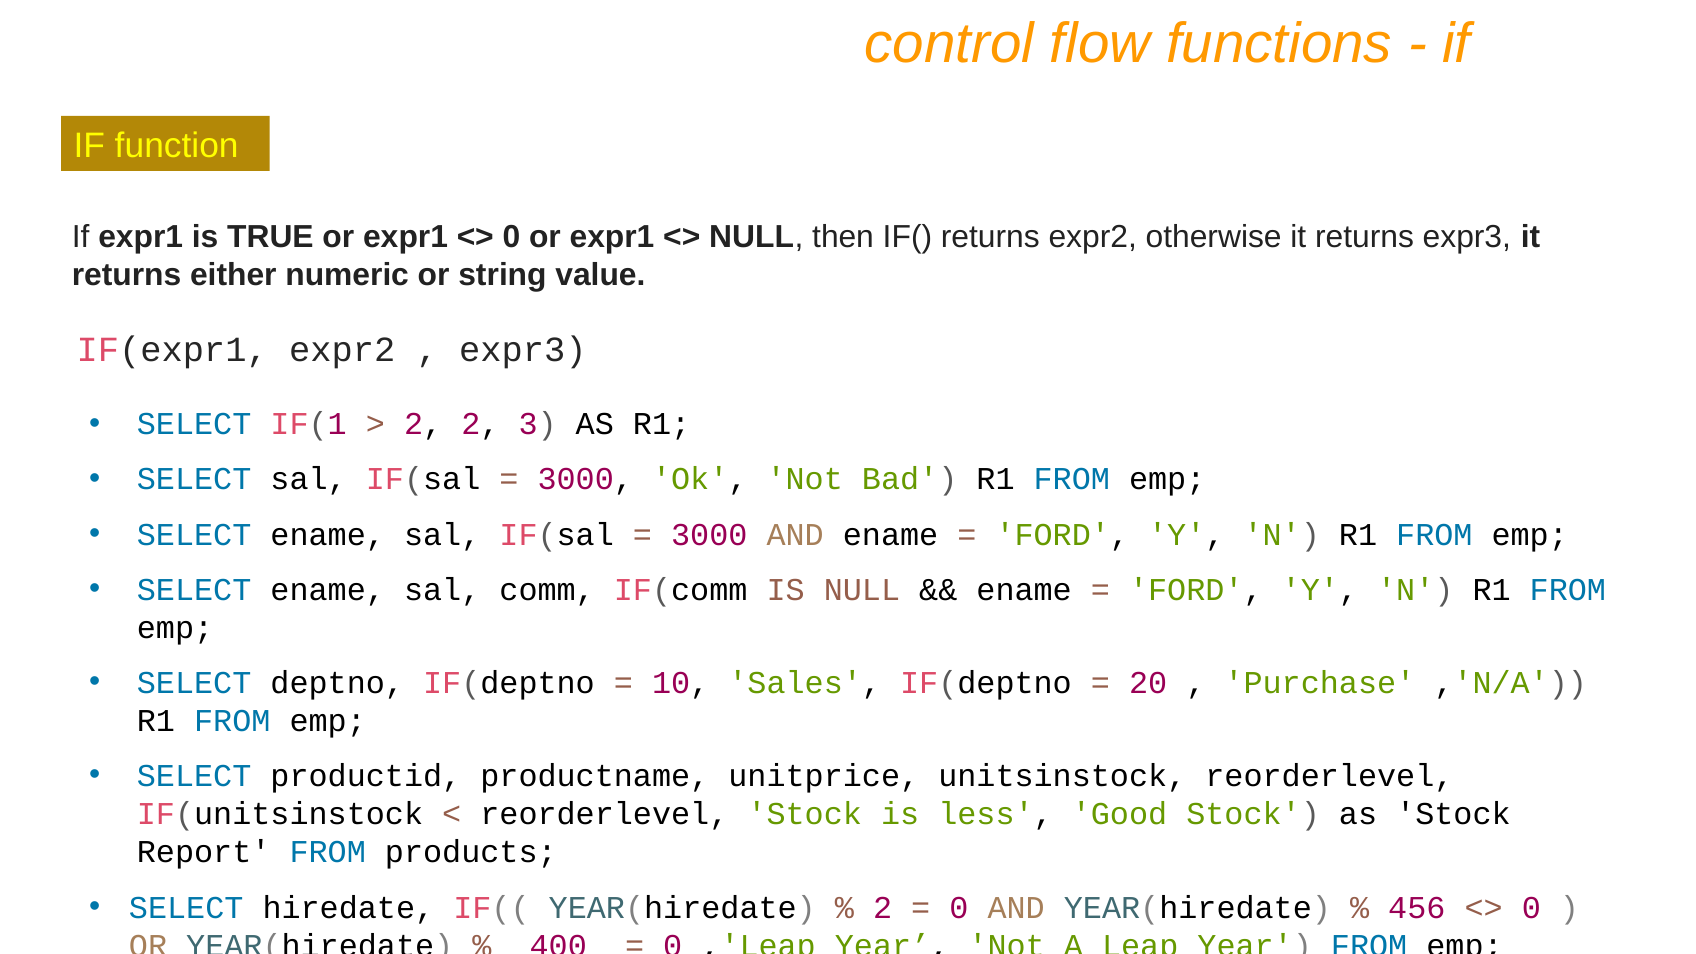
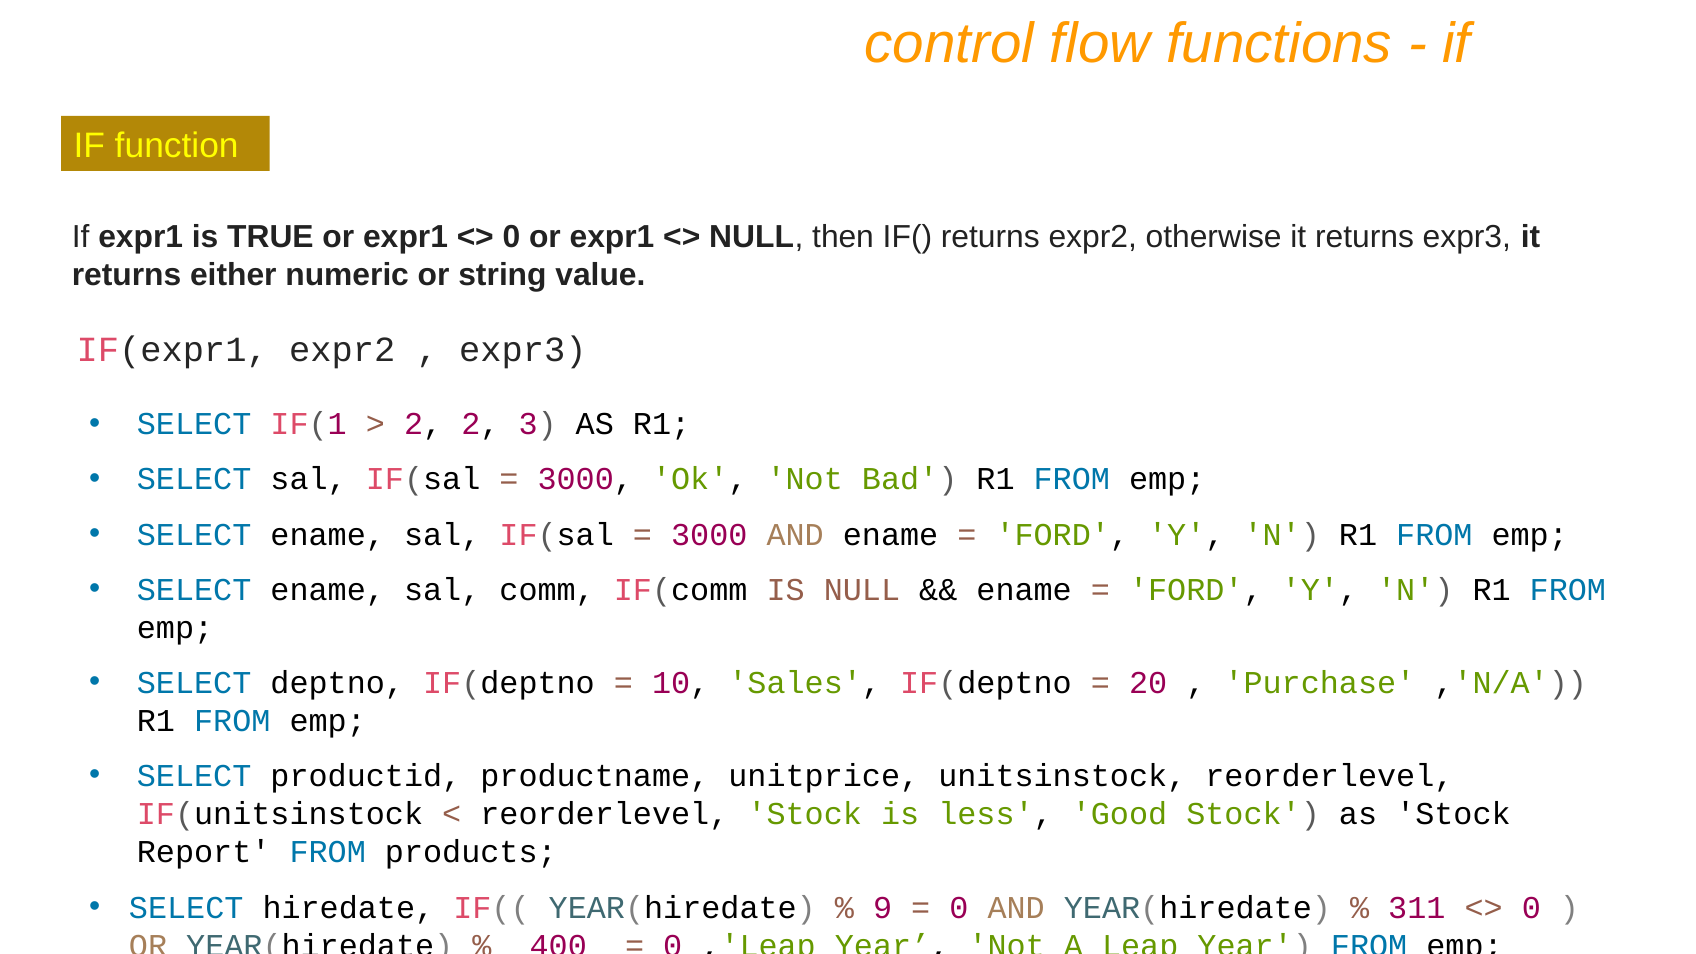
2 at (883, 908): 2 -> 9
456: 456 -> 311
